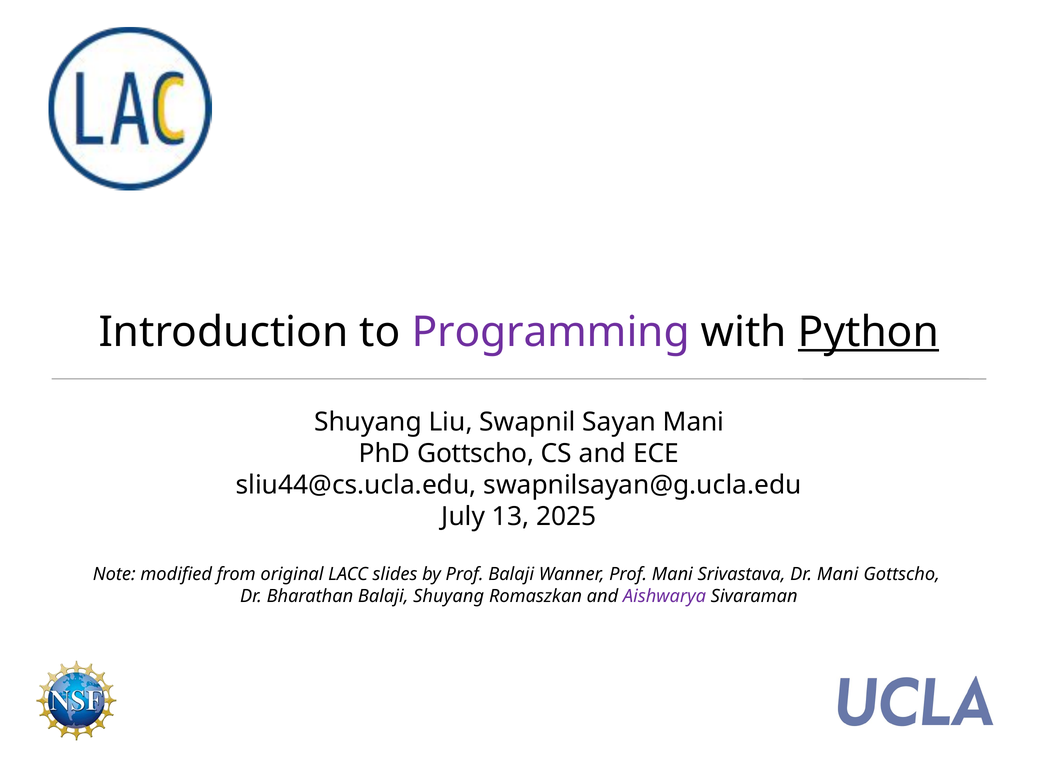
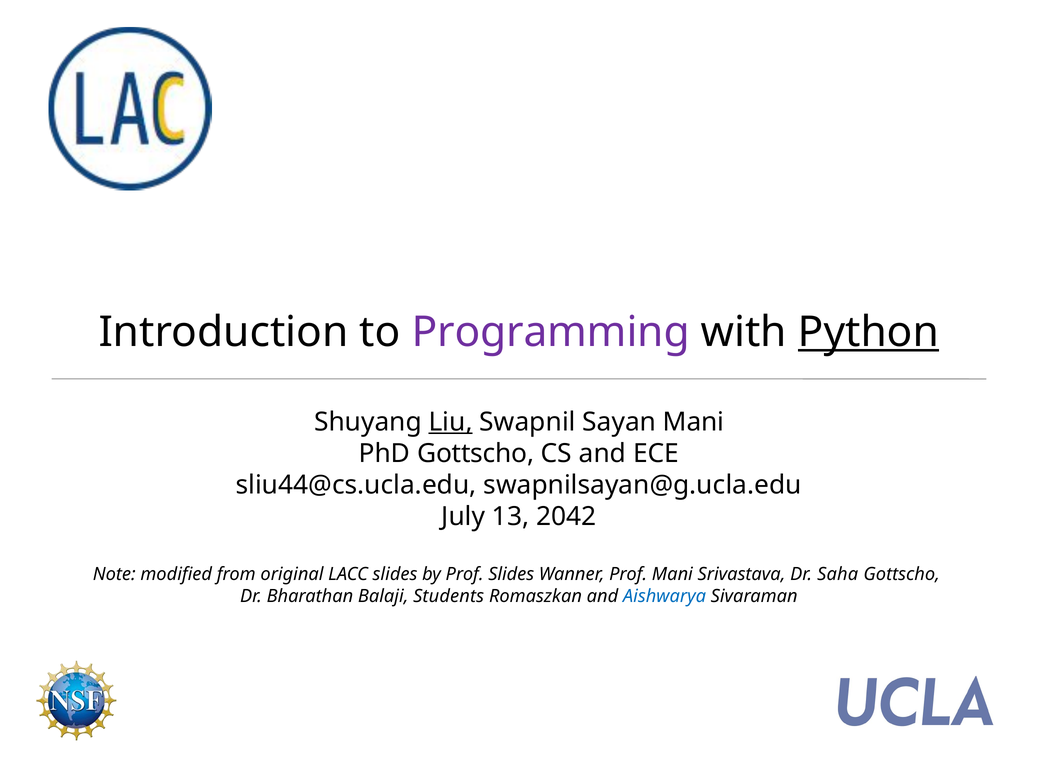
Liu underline: none -> present
2025: 2025 -> 2042
Prof Balaji: Balaji -> Slides
Dr Mani: Mani -> Saha
Balaji Shuyang: Shuyang -> Students
Aishwarya colour: purple -> blue
